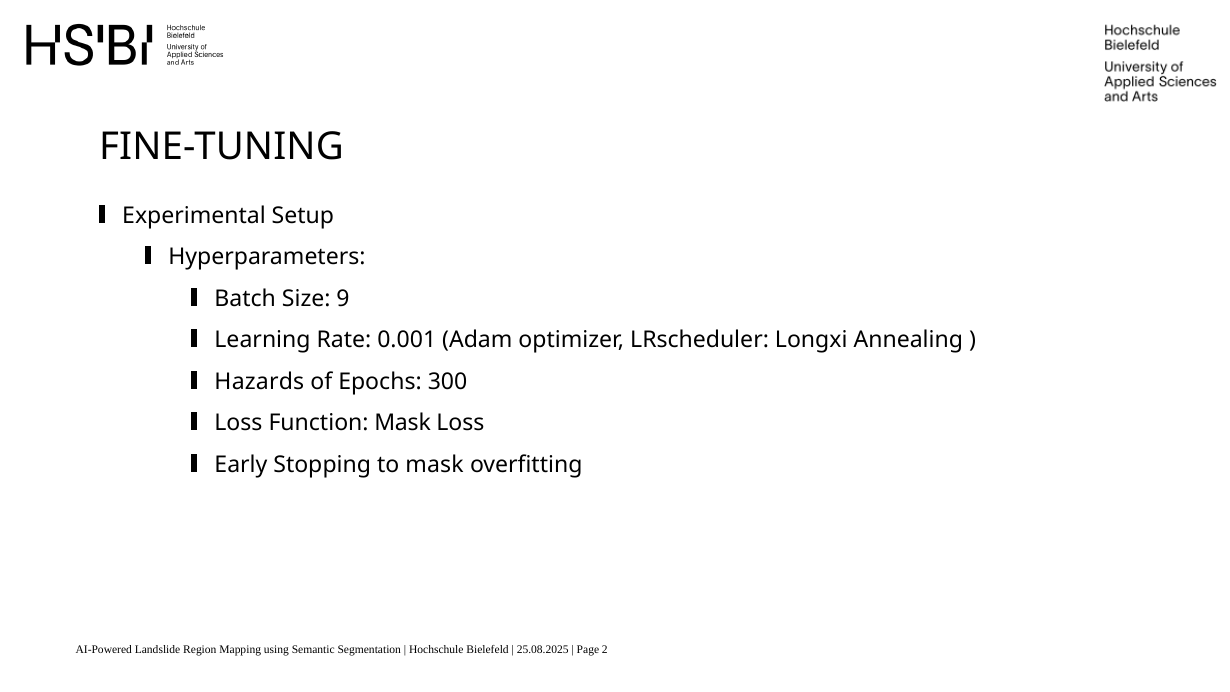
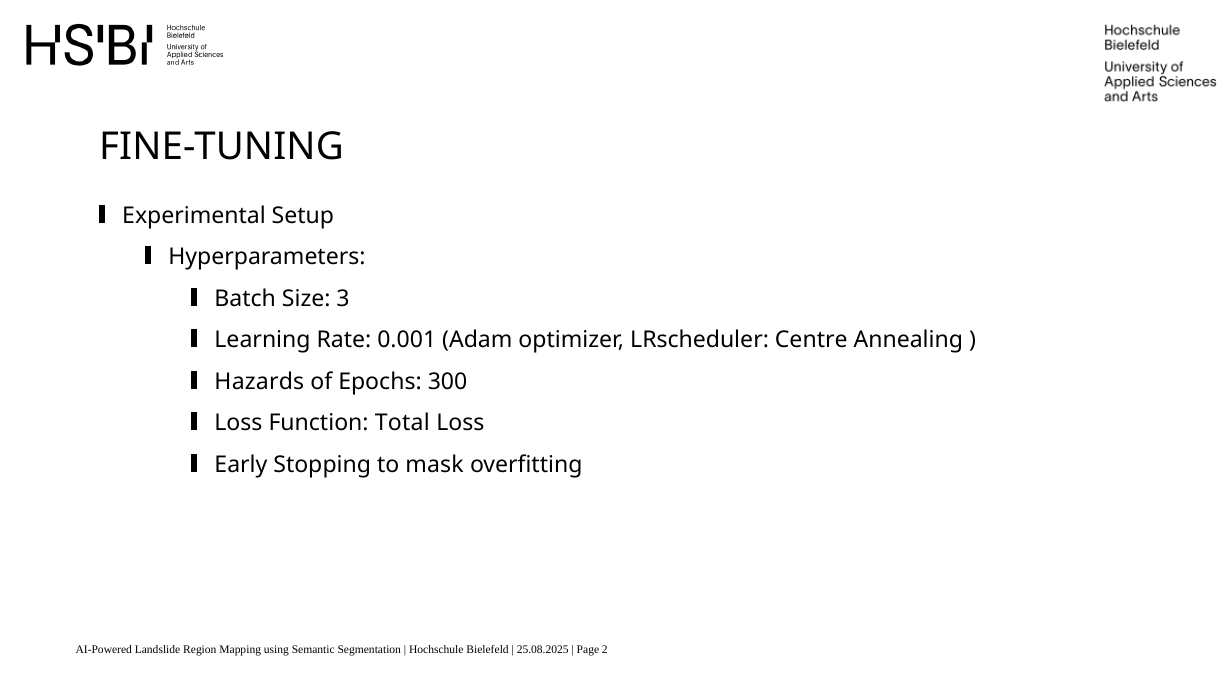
9: 9 -> 3
Longxi: Longxi -> Centre
Function Mask: Mask -> Total
